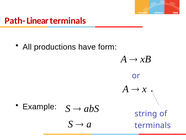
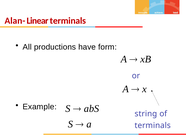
Path-: Path- -> Alan-
